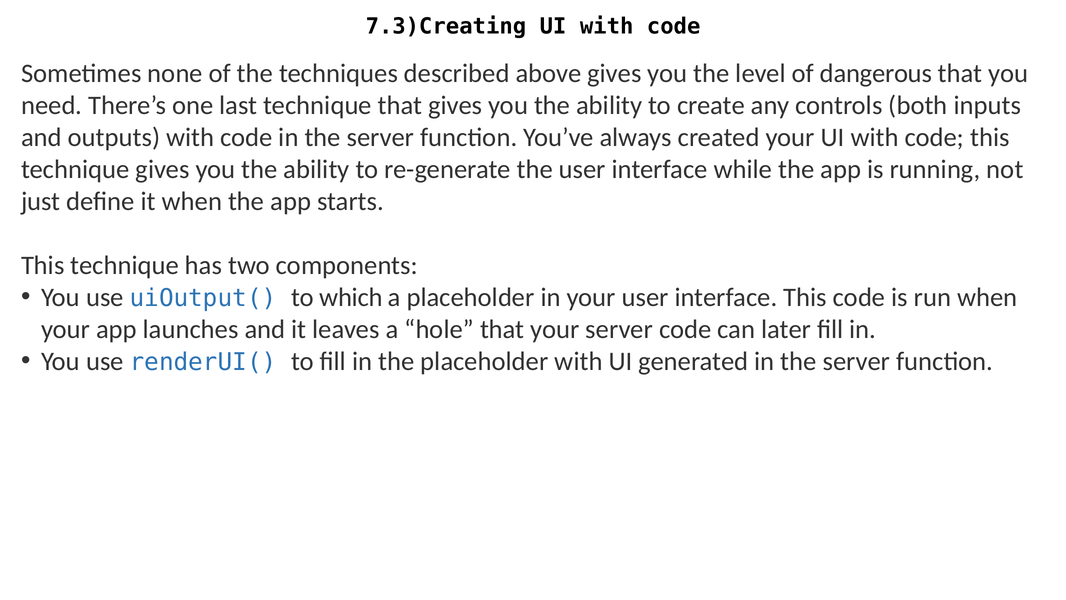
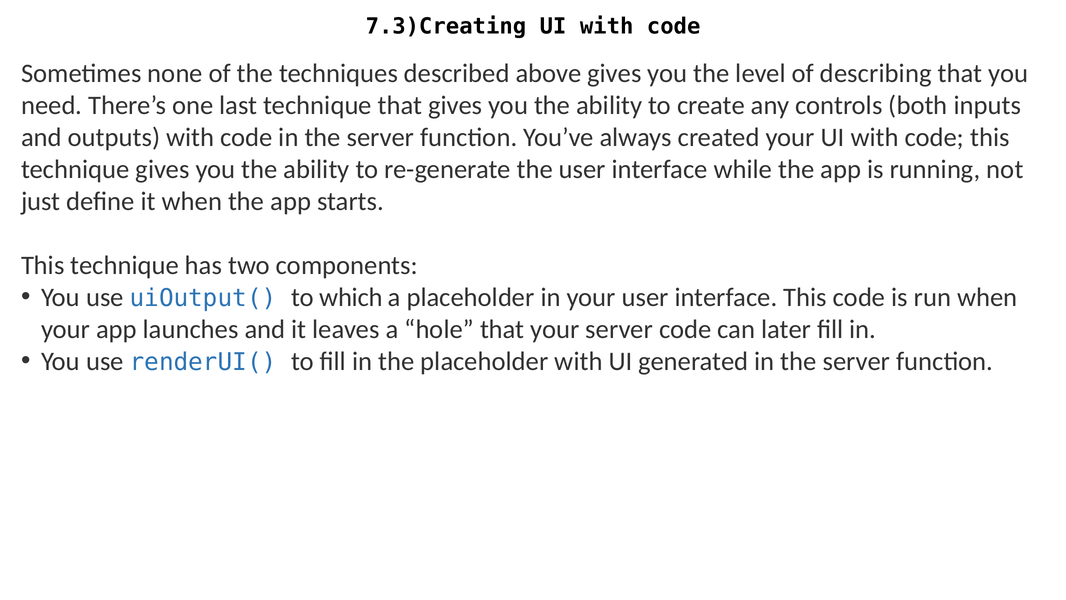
dangerous: dangerous -> describing
